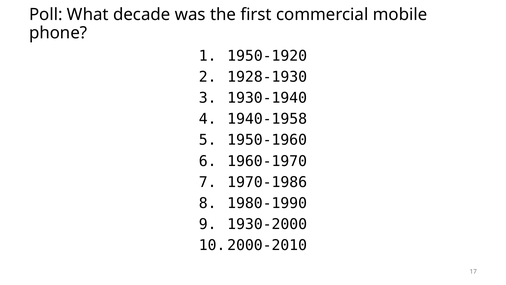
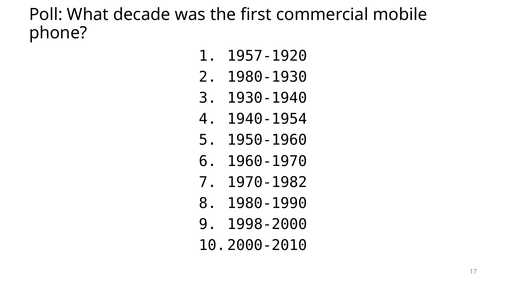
1950-1920: 1950-1920 -> 1957-1920
1928-1930: 1928-1930 -> 1980-1930
1940-1958: 1940-1958 -> 1940-1954
1970-1986: 1970-1986 -> 1970-1982
1930-2000: 1930-2000 -> 1998-2000
